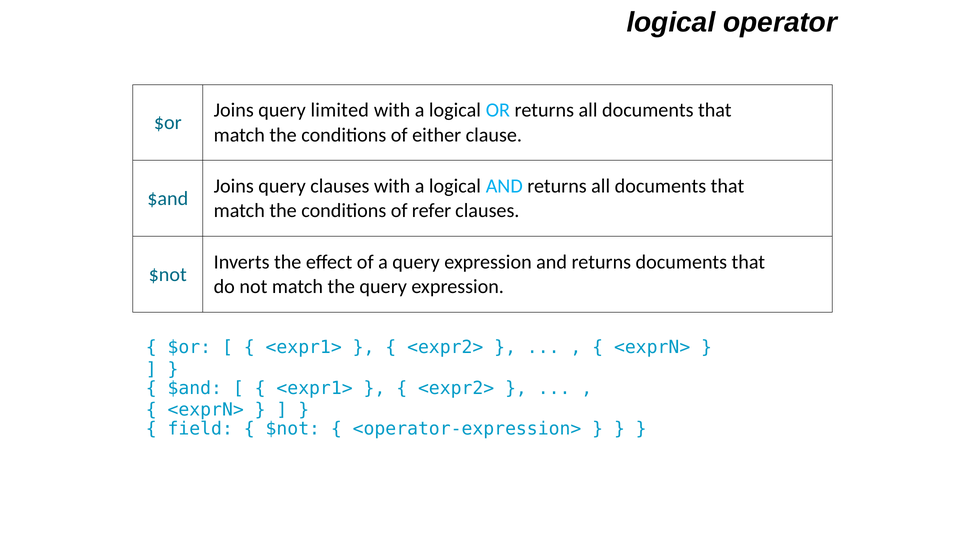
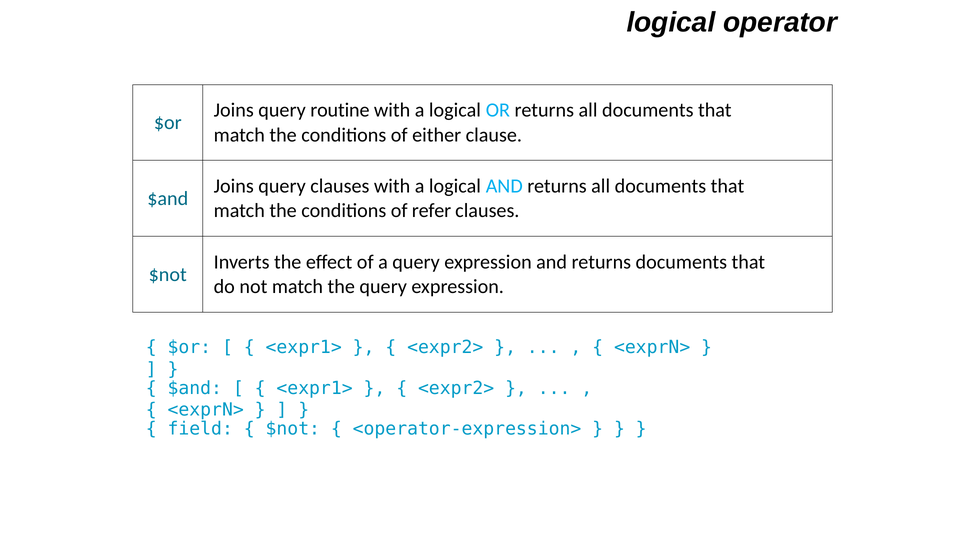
limited: limited -> routine
